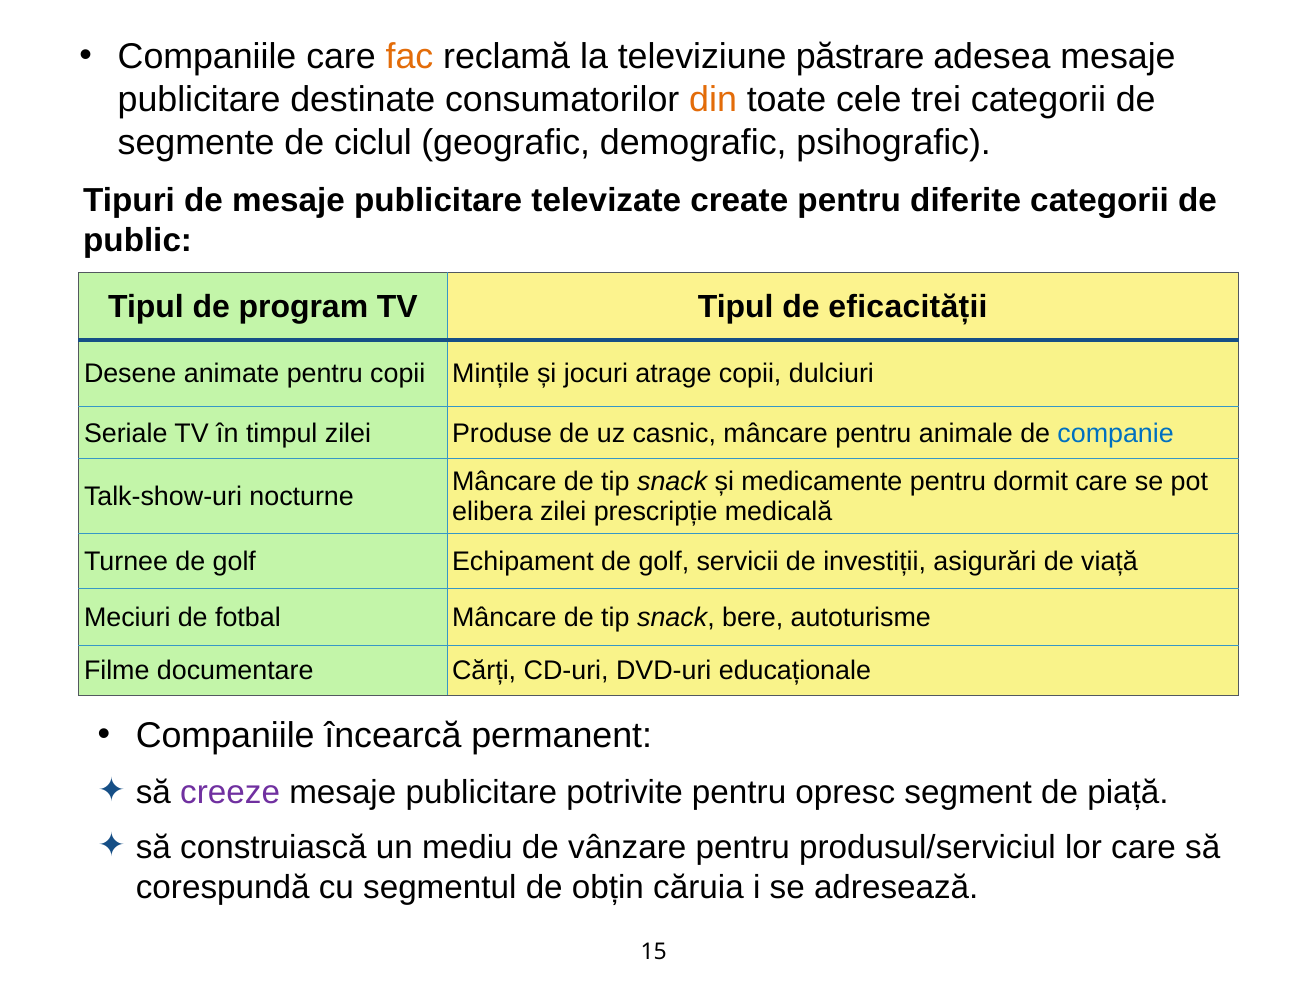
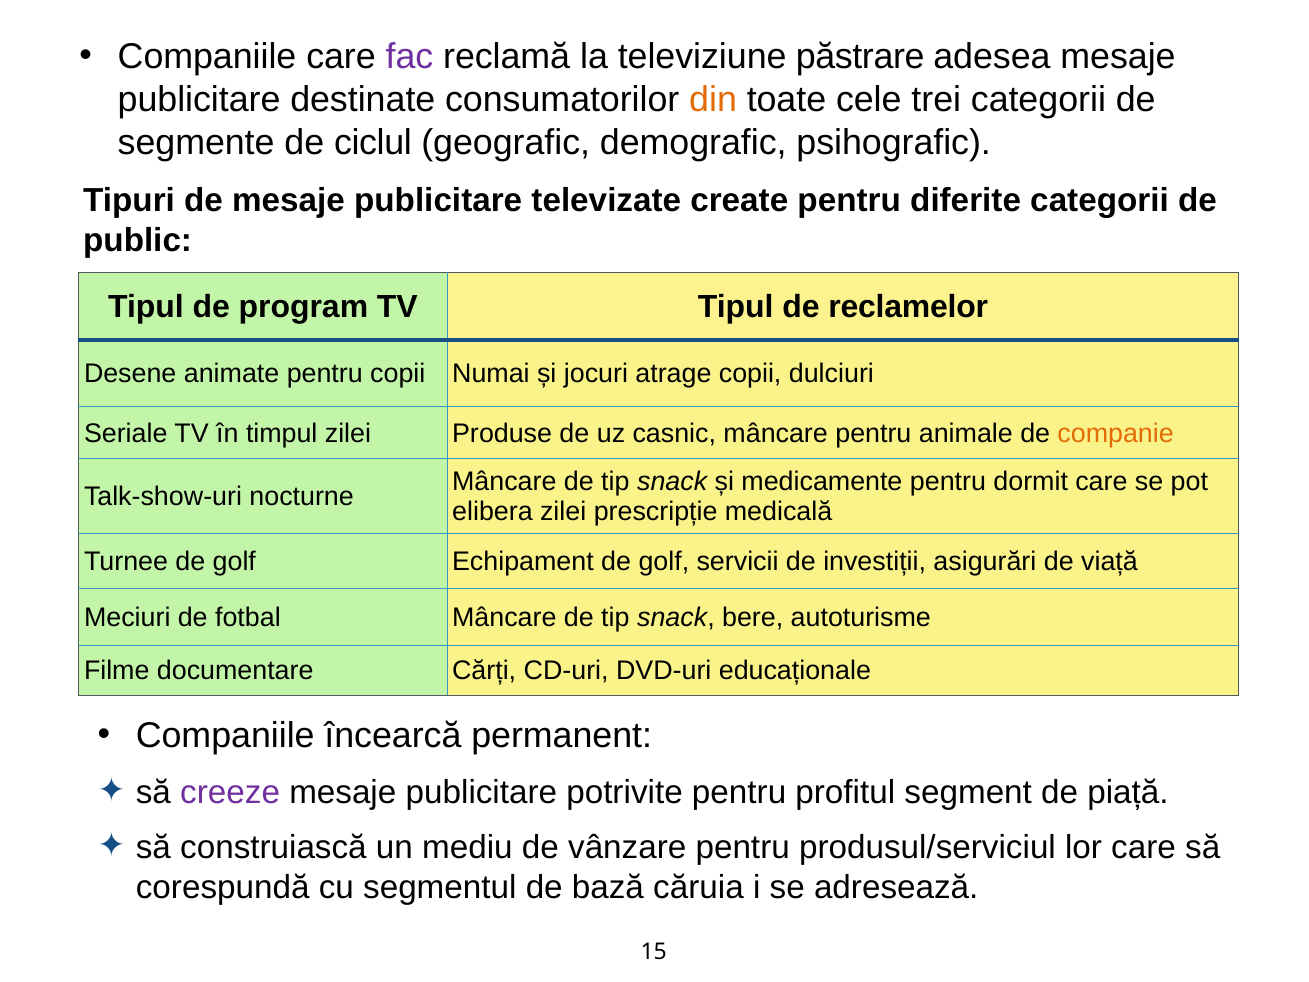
fac colour: orange -> purple
eficacității: eficacității -> reclamelor
Mințile: Mințile -> Numai
companie colour: blue -> orange
opresc: opresc -> profitul
obțin: obțin -> bază
